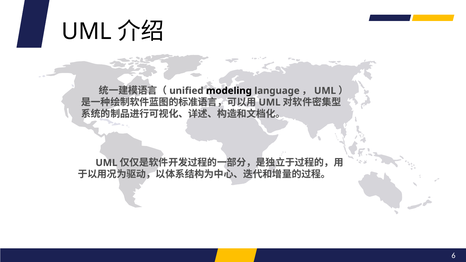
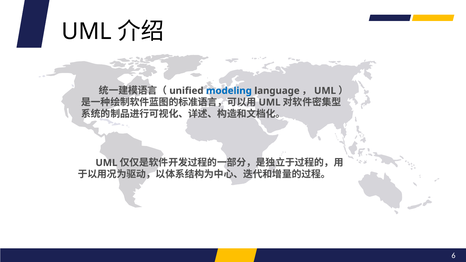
modeling colour: black -> blue
